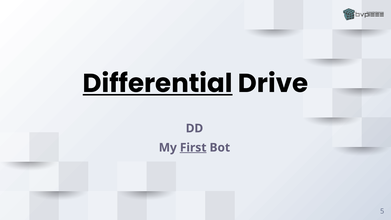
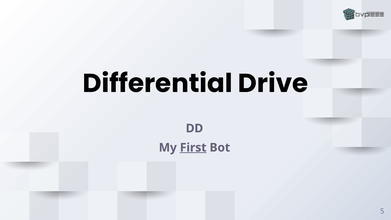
Differential underline: present -> none
